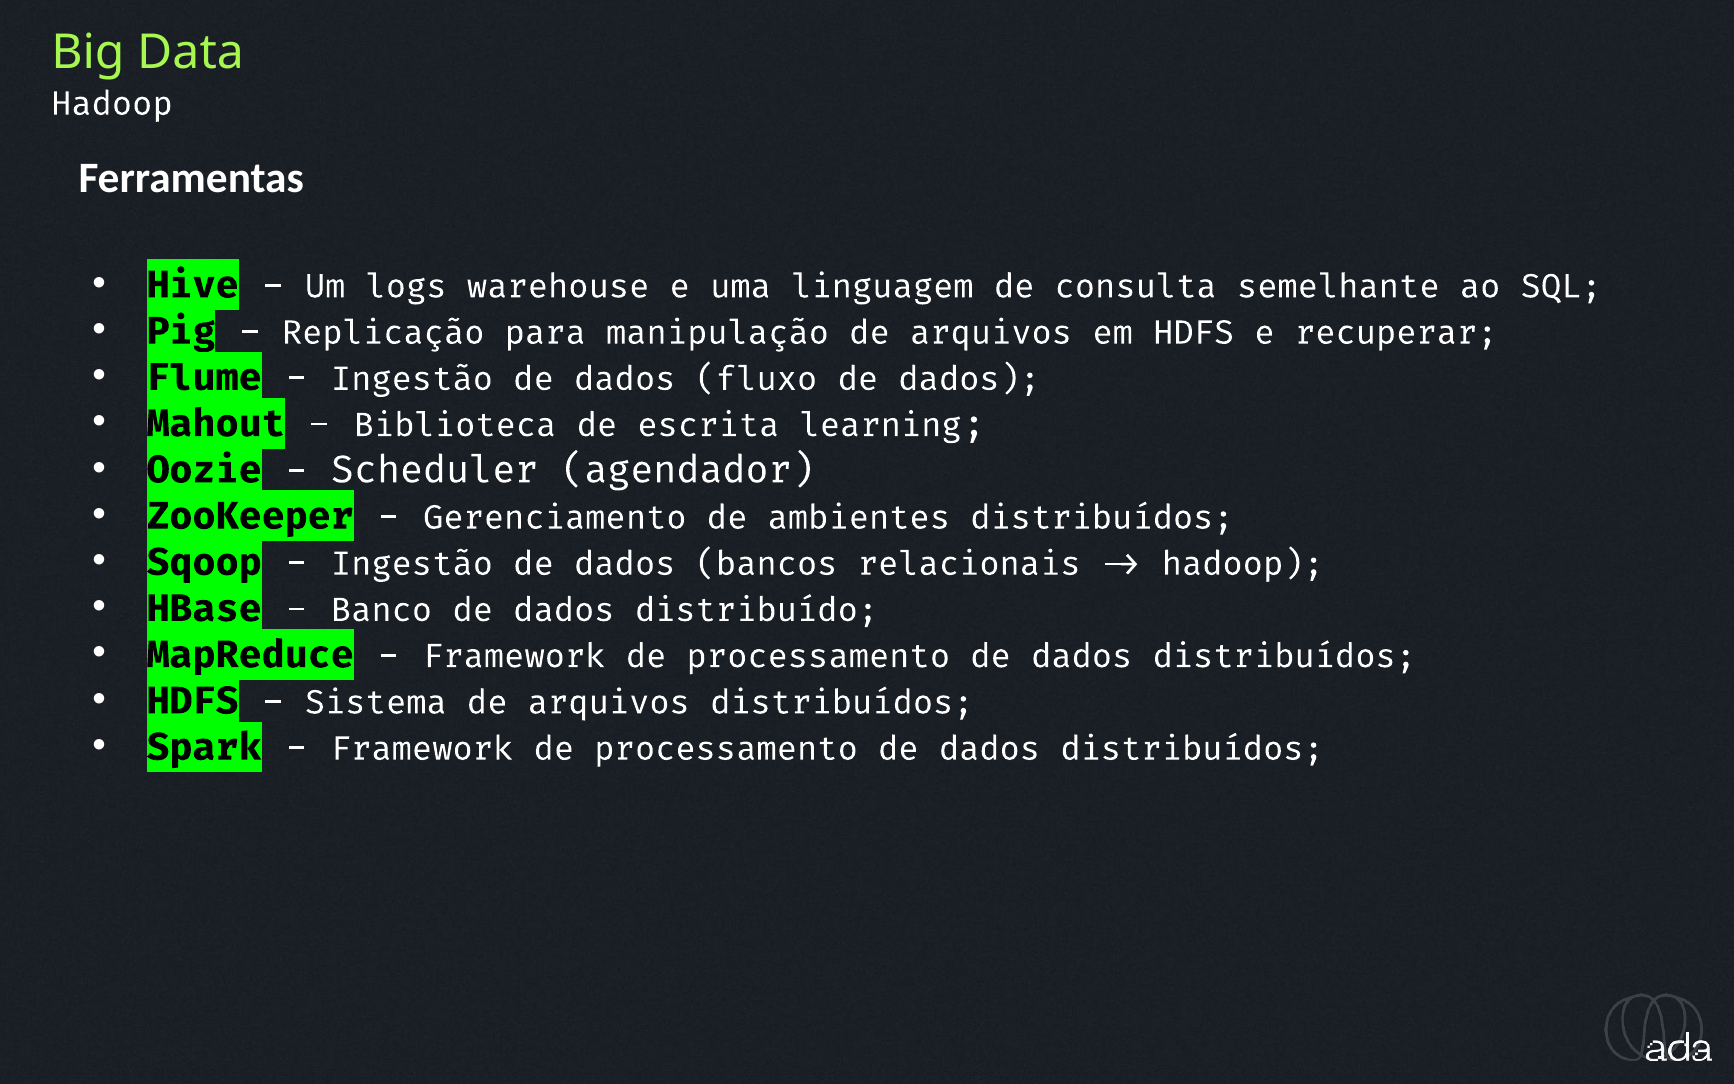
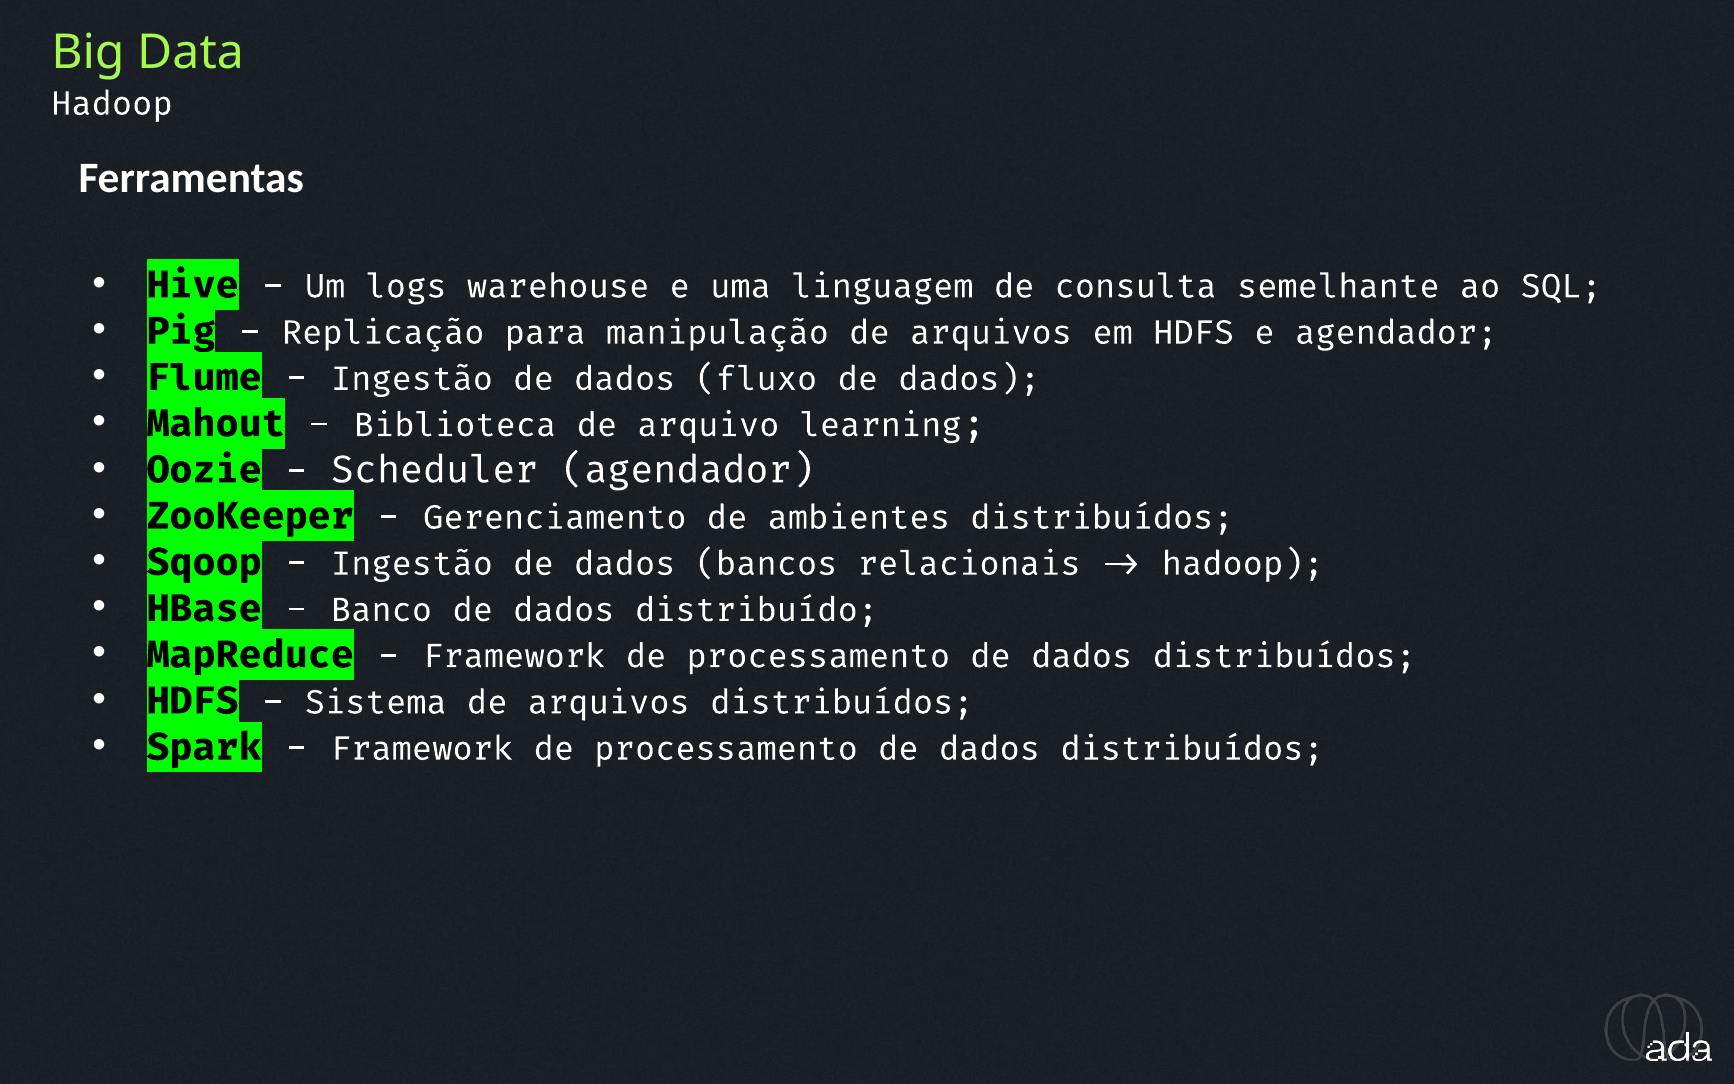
e recuperar: recuperar -> agendador
escrita: escrita -> arquivo
